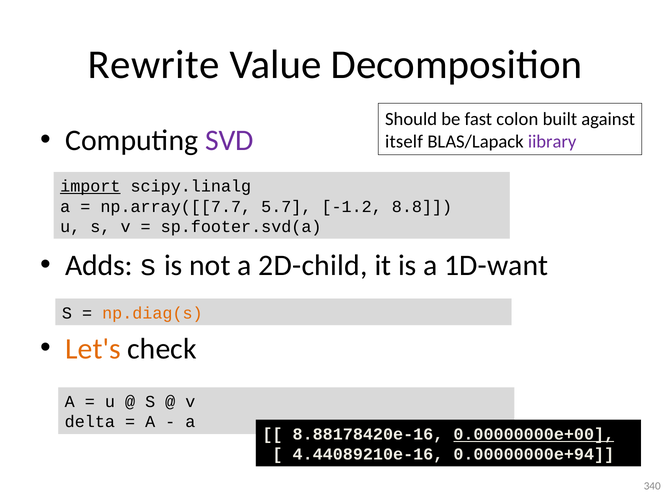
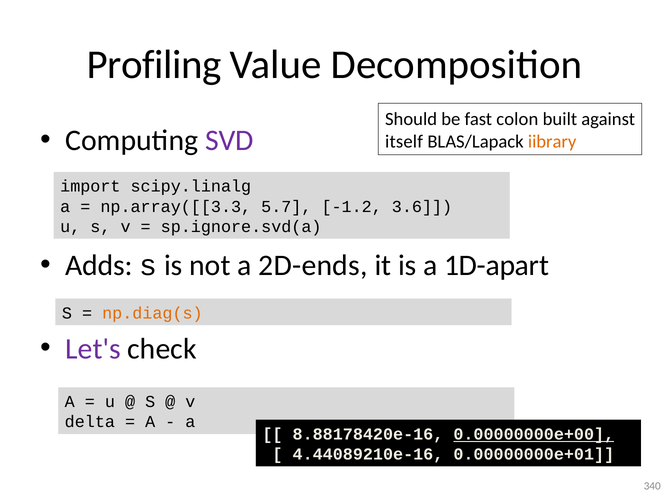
Rewrite: Rewrite -> Profiling
iibrary colour: purple -> orange
import underline: present -> none
np.array([[7.7: np.array([[7.7 -> np.array([[3.3
8.8: 8.8 -> 3.6
sp.footer.svd(a: sp.footer.svd(a -> sp.ignore.svd(a
2D-child: 2D-child -> 2D-ends
1D-want: 1D-want -> 1D-apart
Let's colour: orange -> purple
0.00000000e+94: 0.00000000e+94 -> 0.00000000e+01
